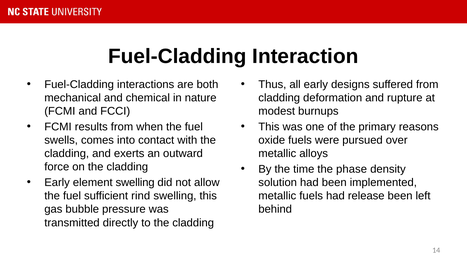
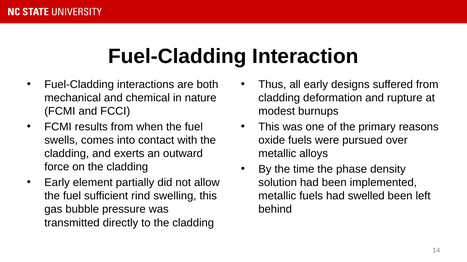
element swelling: swelling -> partially
release: release -> swelled
